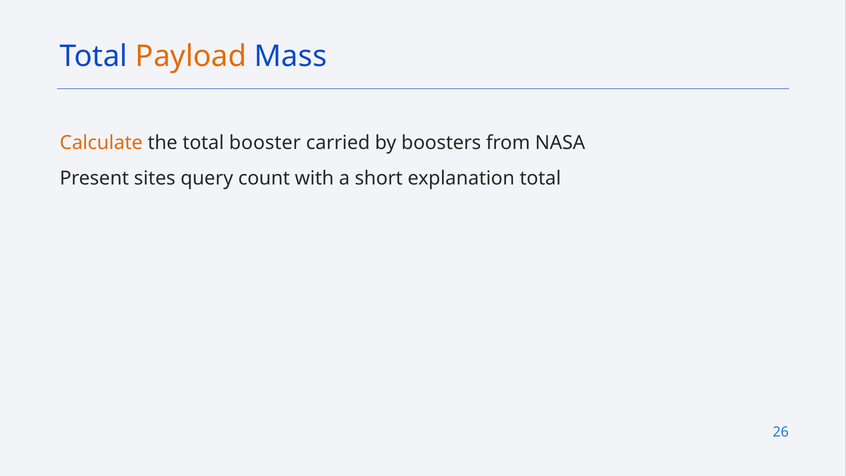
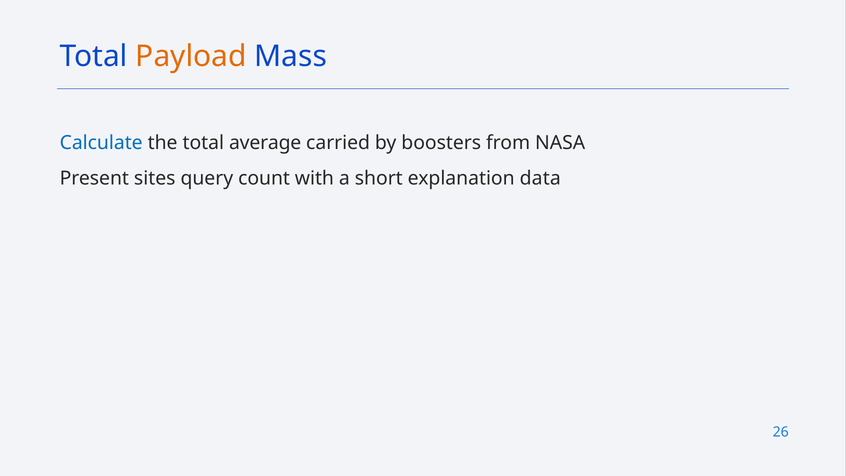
Calculate colour: orange -> blue
booster: booster -> average
explanation total: total -> data
